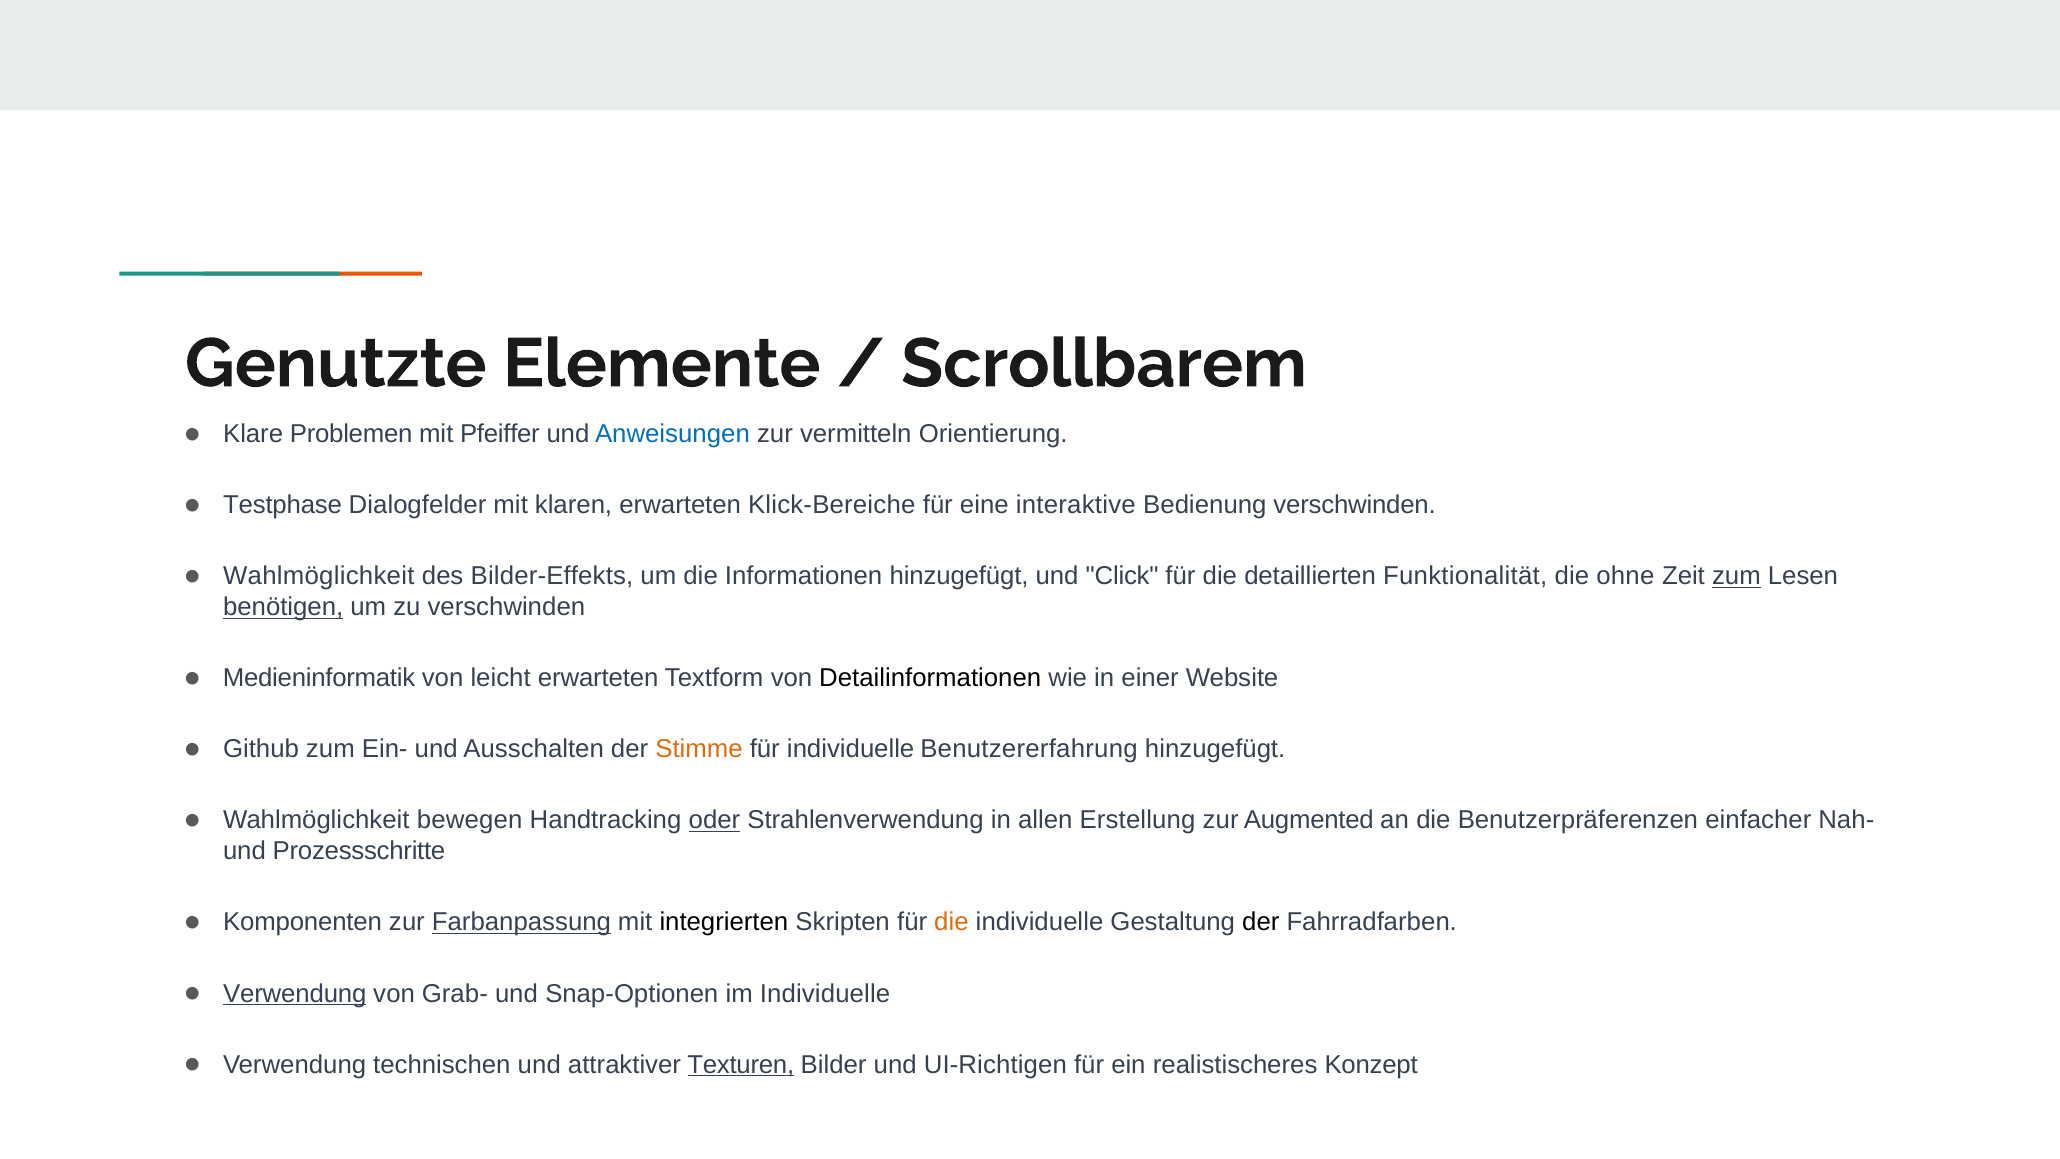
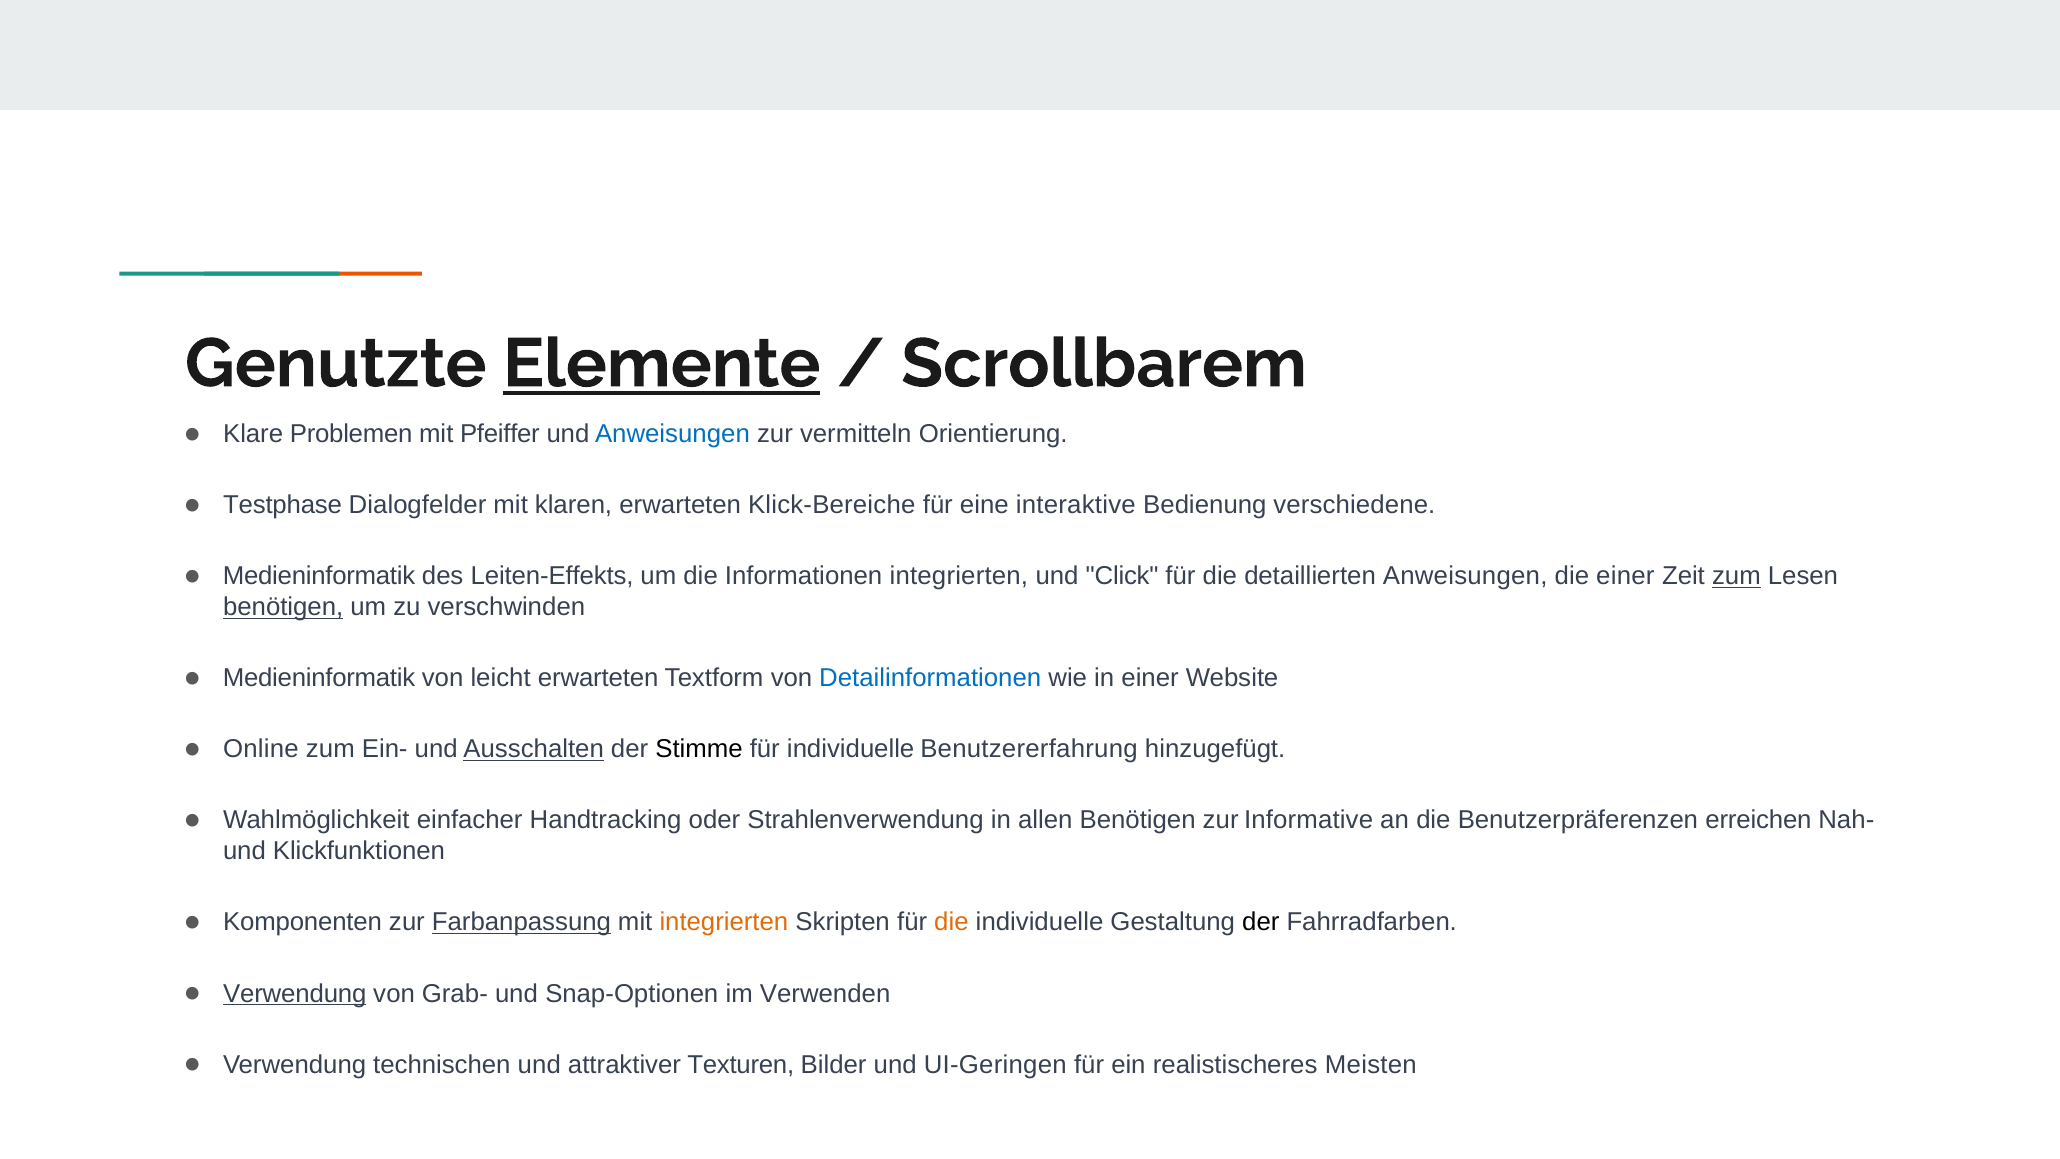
Elemente underline: none -> present
Bedienung verschwinden: verschwinden -> verschiedene
Wahlmöglichkeit at (319, 576): Wahlmöglichkeit -> Medieninformatik
Bilder-Effekts: Bilder-Effekts -> Leiten-Effekts
Informationen hinzugefügt: hinzugefügt -> integrierten
detaillierten Funktionalität: Funktionalität -> Anweisungen
die ohne: ohne -> einer
Detailinformationen colour: black -> blue
Github: Github -> Online
Ausschalten underline: none -> present
Stimme colour: orange -> black
bewegen: bewegen -> einfacher
oder underline: present -> none
allen Erstellung: Erstellung -> Benötigen
Augmented: Augmented -> Informative
einfacher: einfacher -> erreichen
Prozessschritte: Prozessschritte -> Klickfunktionen
integrierten at (724, 922) colour: black -> orange
im Individuelle: Individuelle -> Verwenden
Texturen underline: present -> none
UI-Richtigen: UI-Richtigen -> UI-Geringen
Konzept: Konzept -> Meisten
